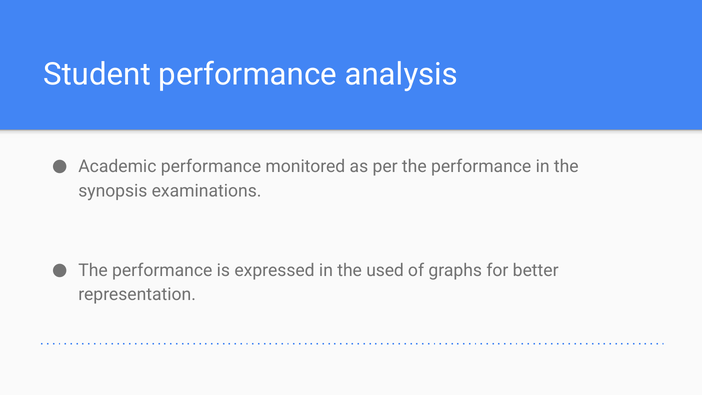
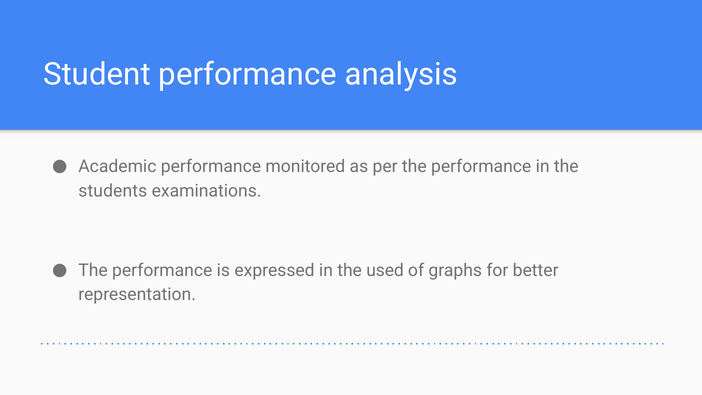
synopsis: synopsis -> students
